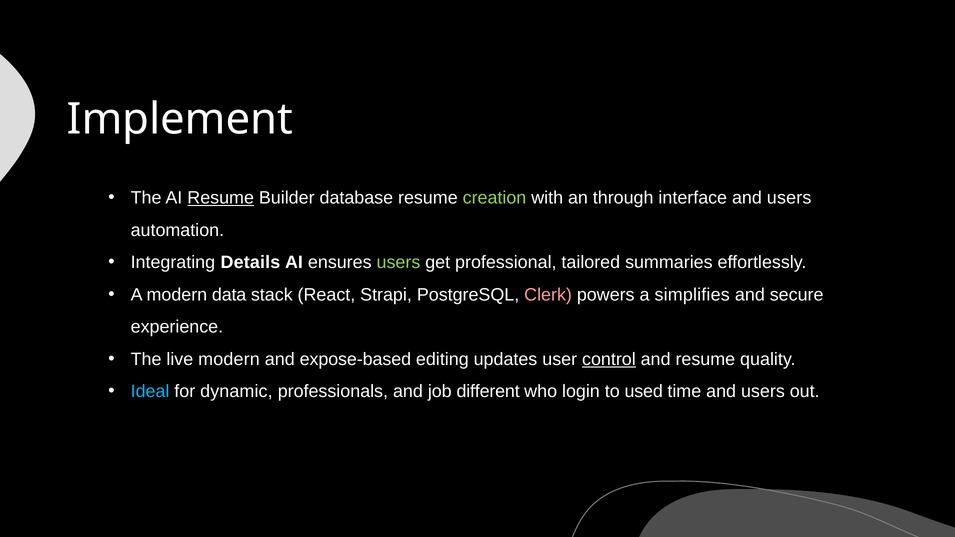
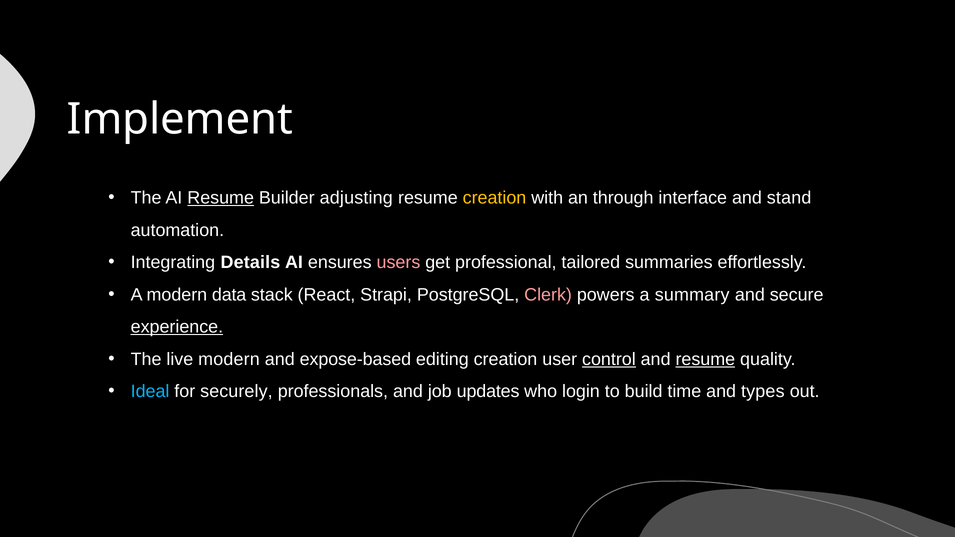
database: database -> adjusting
creation at (495, 198) colour: light green -> yellow
interface and users: users -> stand
users at (398, 263) colour: light green -> pink
simplifies: simplifies -> summary
experience underline: none -> present
editing updates: updates -> creation
resume at (705, 359) underline: none -> present
dynamic: dynamic -> securely
different: different -> updates
used: used -> build
time and users: users -> types
